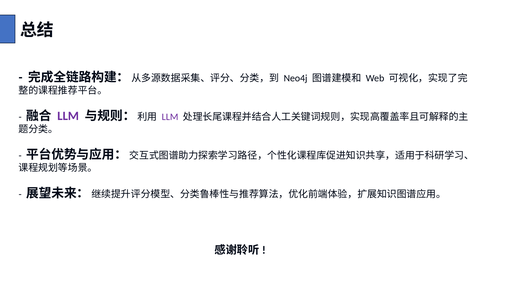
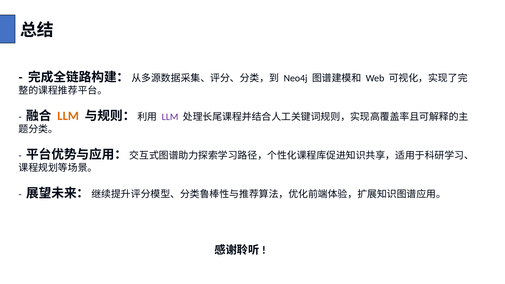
LLM at (68, 116) colour: purple -> orange
